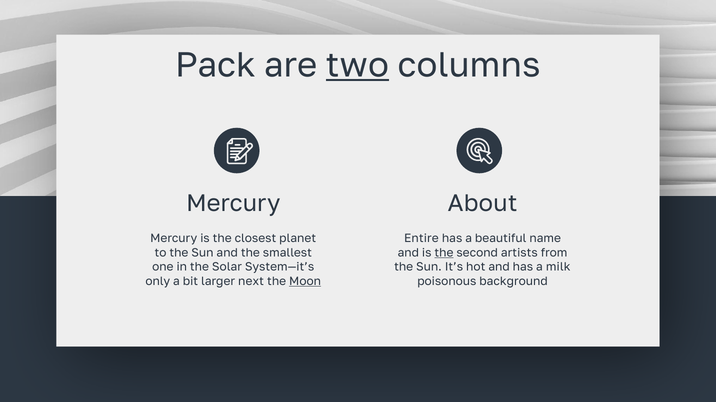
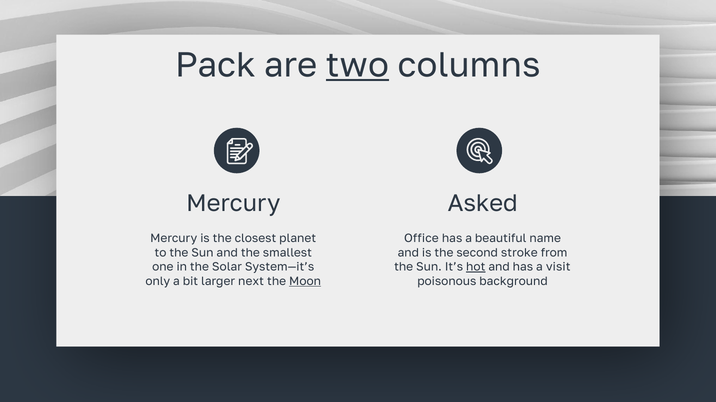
About: About -> Asked
Entire: Entire -> Office
the at (444, 253) underline: present -> none
artists: artists -> stroke
hot underline: none -> present
milk: milk -> visit
